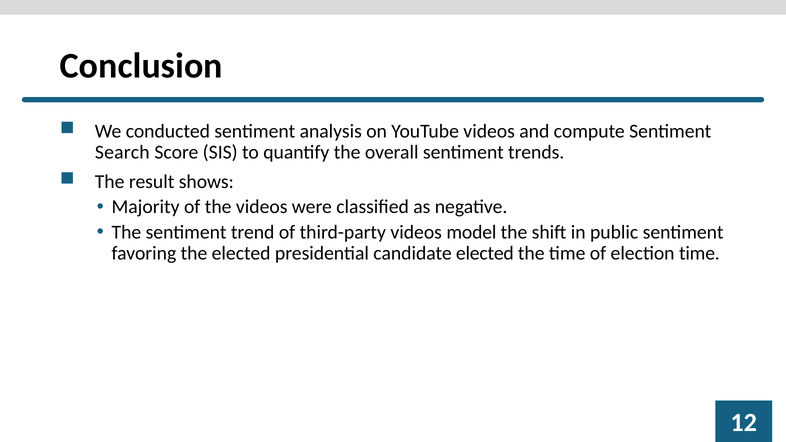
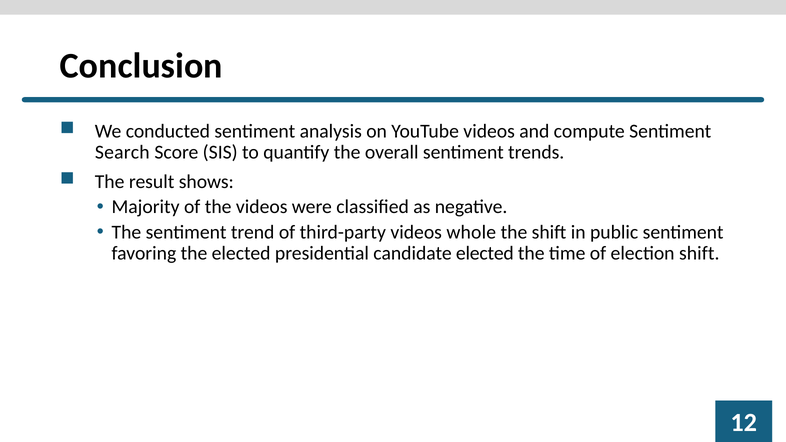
model: model -> whole
election time: time -> shift
